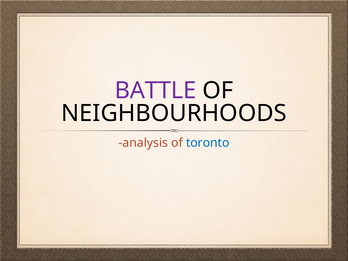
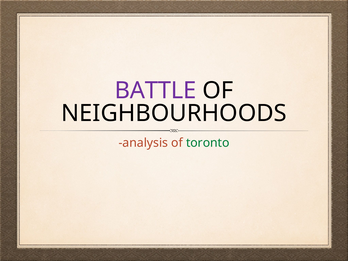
toronto colour: blue -> green
